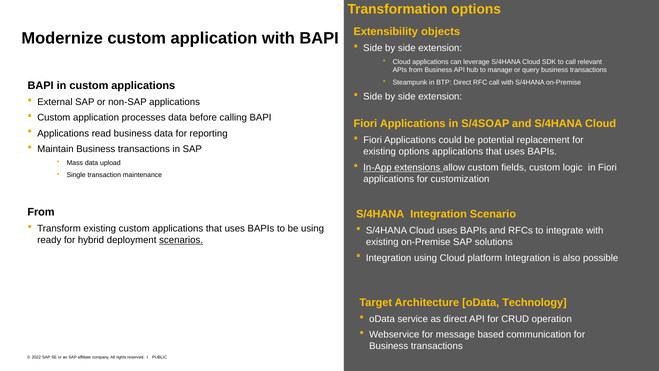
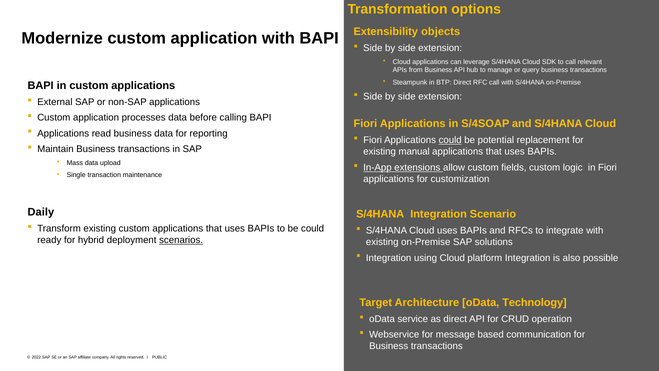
could at (450, 140) underline: none -> present
existing options: options -> manual
From at (41, 212): From -> Daily
be using: using -> could
